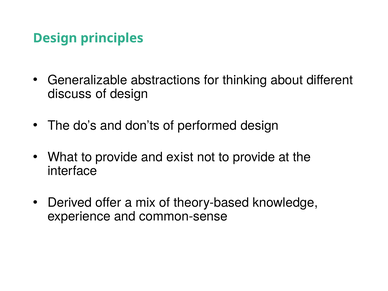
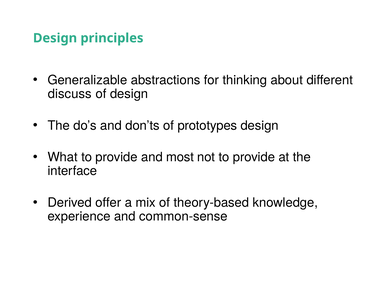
performed: performed -> prototypes
exist: exist -> most
